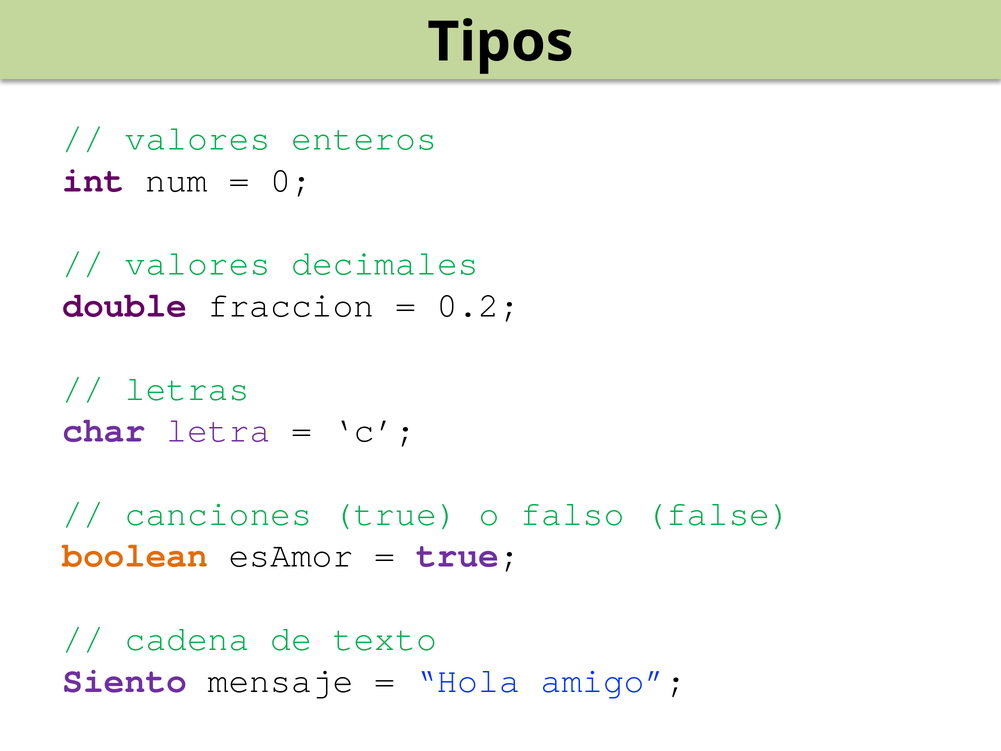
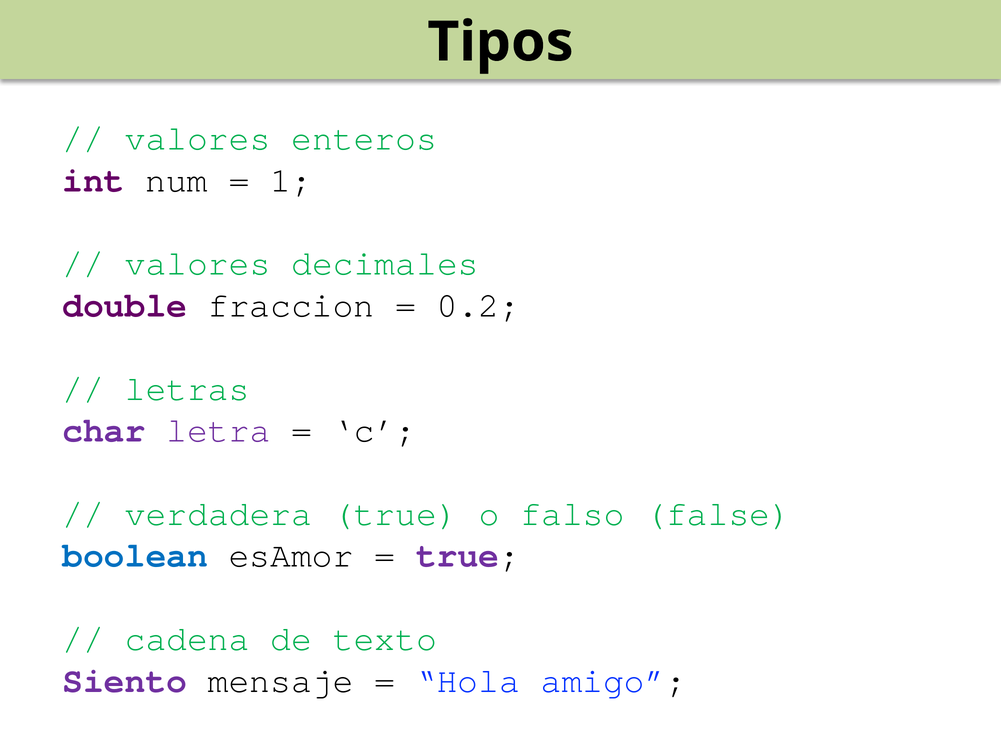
0: 0 -> 1
canciones: canciones -> verdadera
boolean colour: orange -> blue
